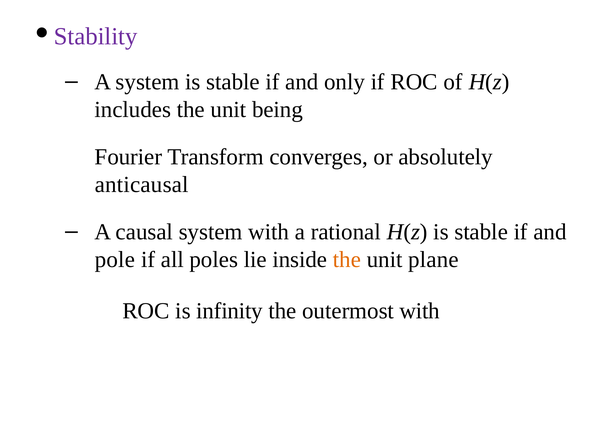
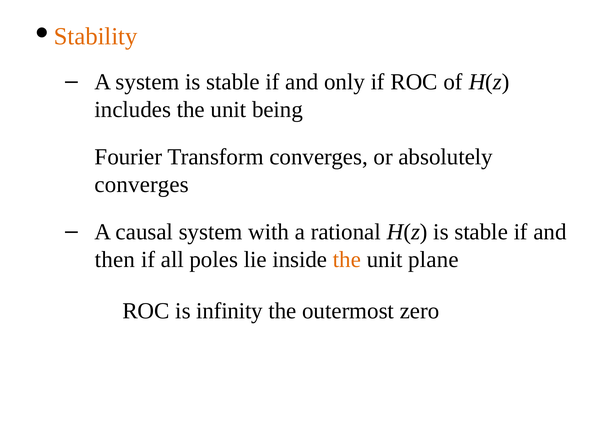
Stability colour: purple -> orange
anticausal at (142, 184): anticausal -> converges
pole: pole -> then
outermost with: with -> zero
